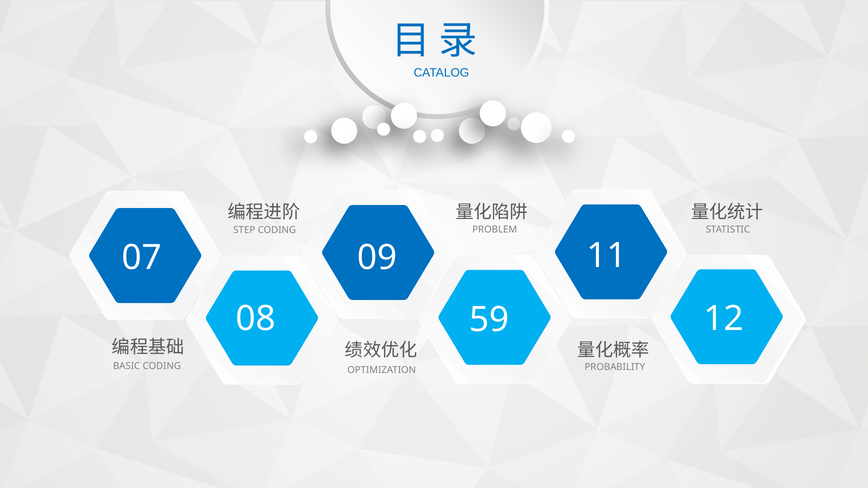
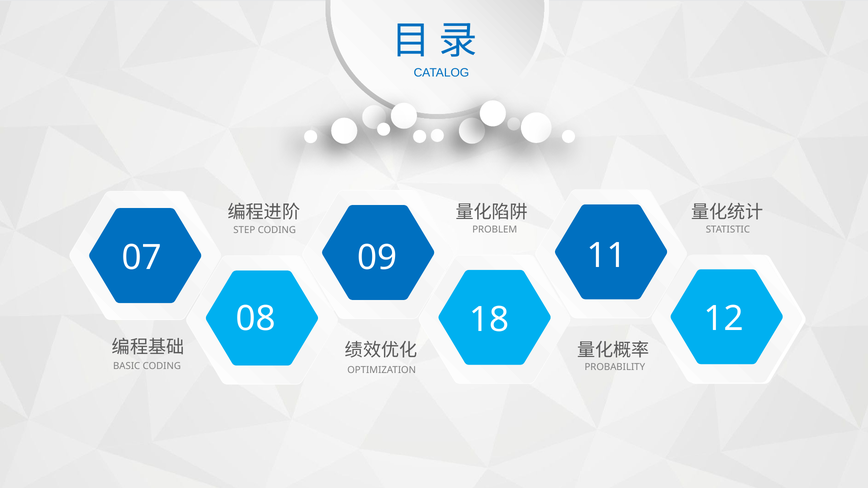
59: 59 -> 18
